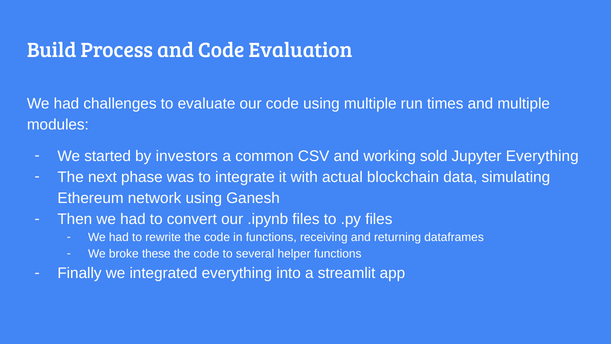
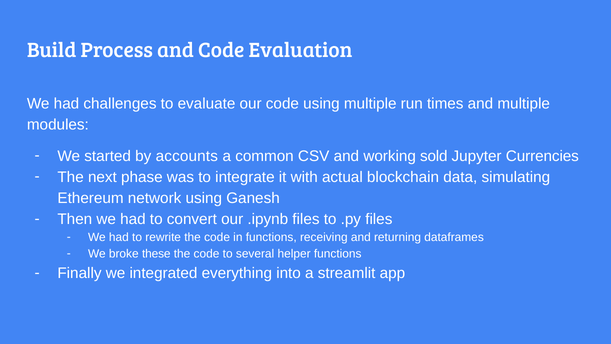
investors: investors -> accounts
Jupyter Everything: Everything -> Currencies
